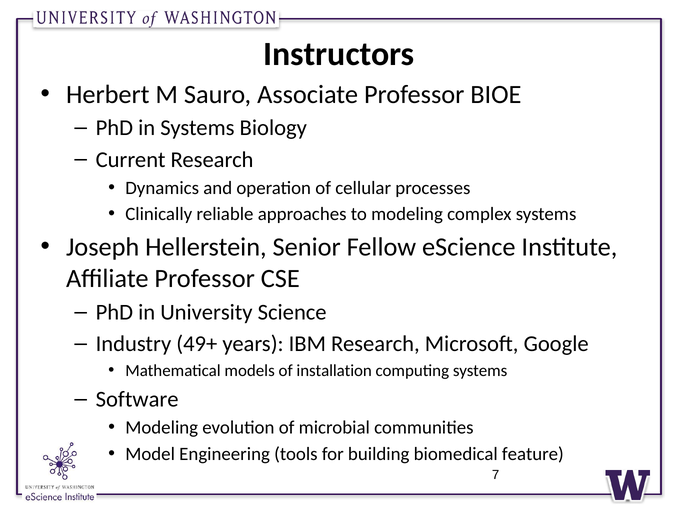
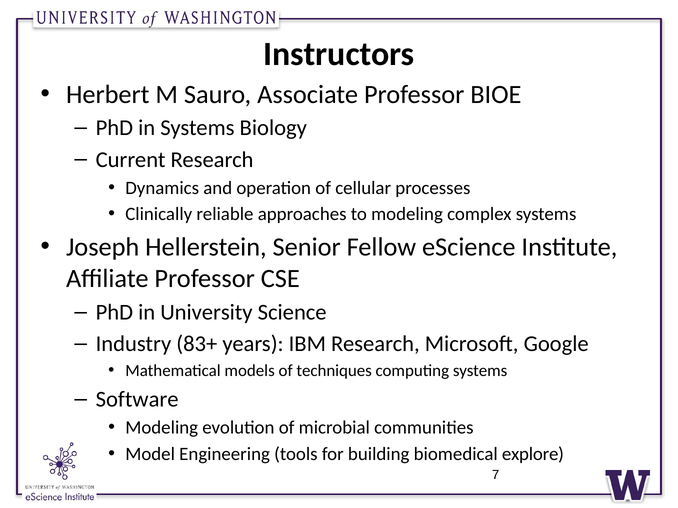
49+: 49+ -> 83+
installation: installation -> techniques
feature: feature -> explore
